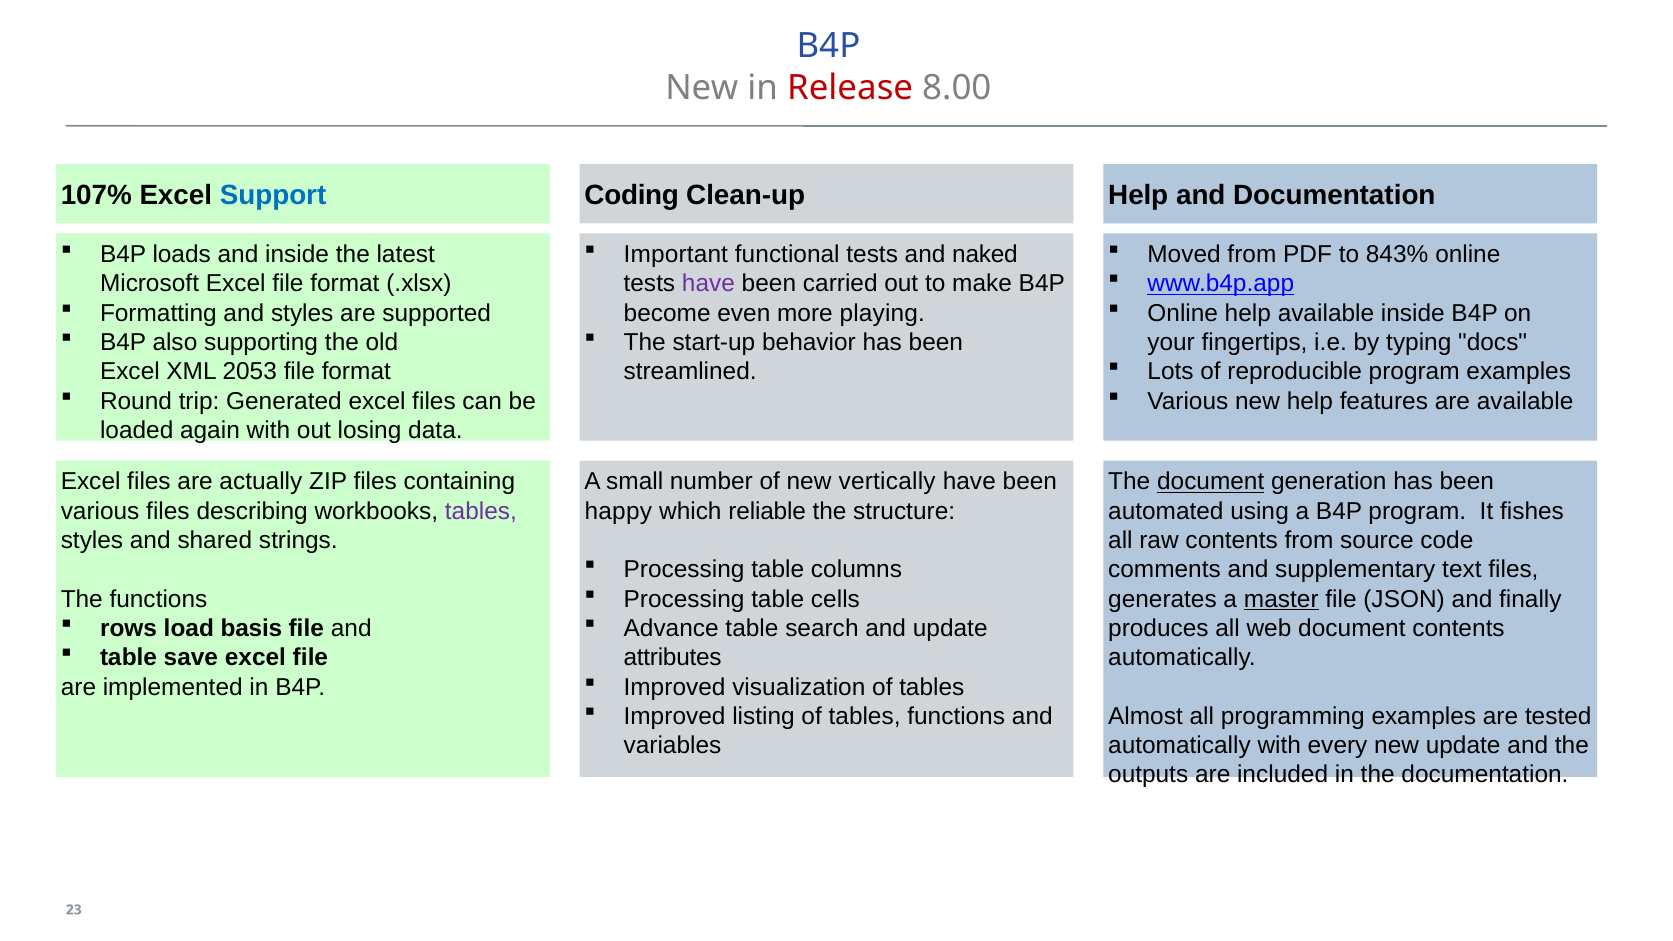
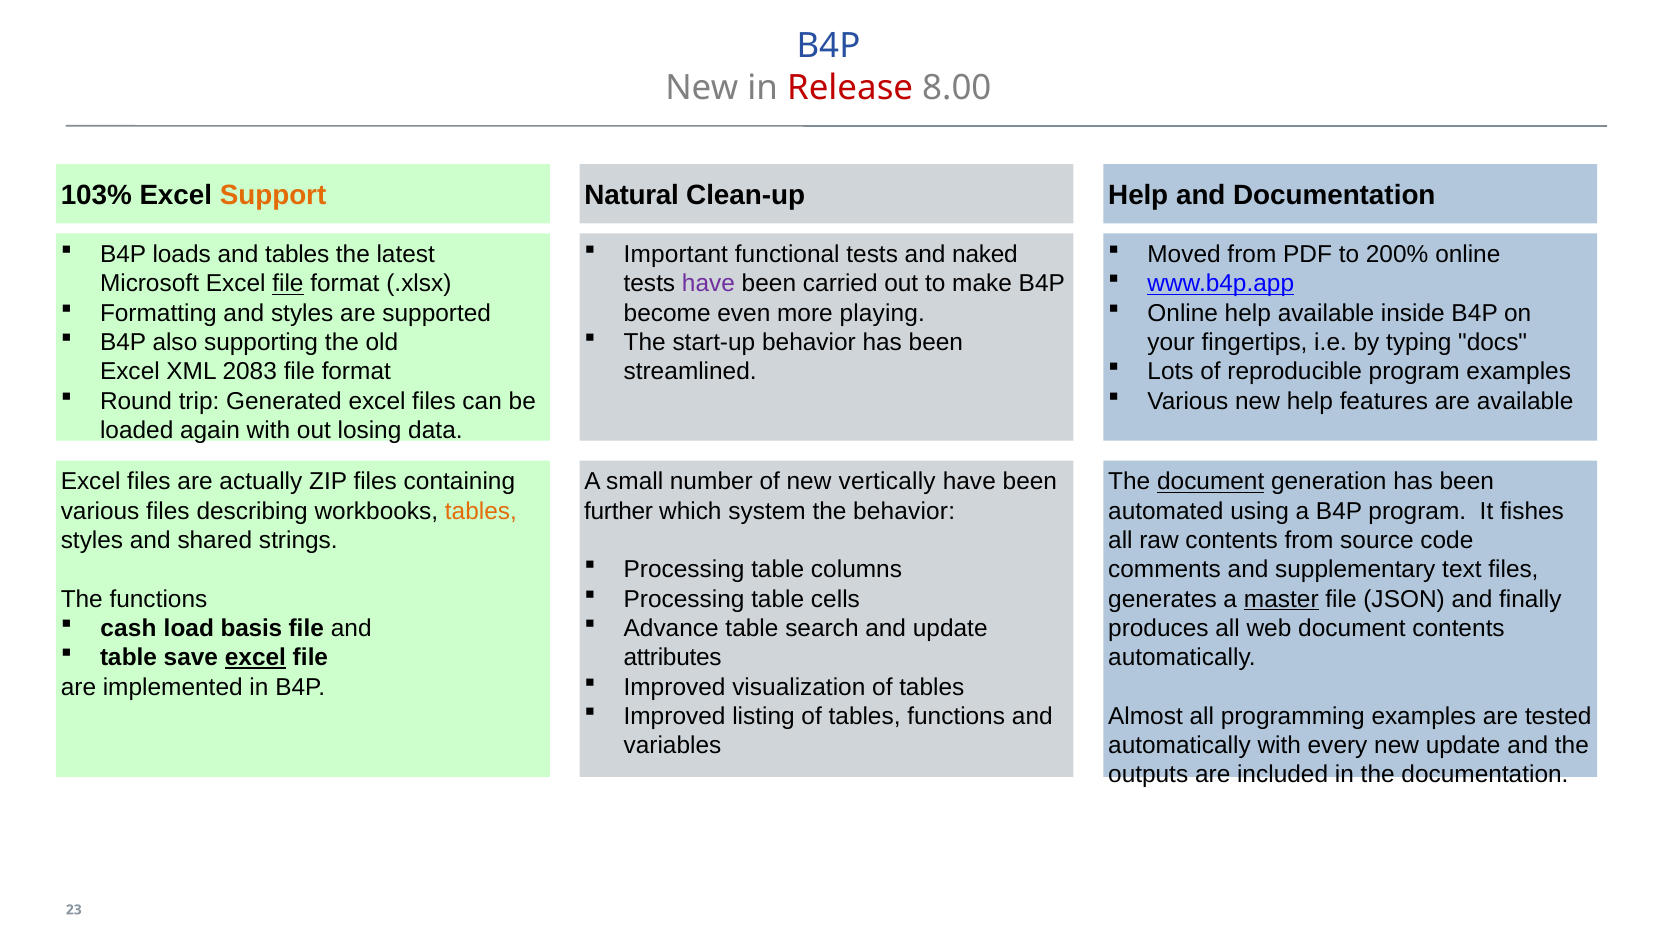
107%: 107% -> 103%
Support colour: blue -> orange
Coding: Coding -> Natural
and inside: inside -> tables
843%: 843% -> 200%
file at (288, 284) underline: none -> present
2053: 2053 -> 2083
tables at (481, 511) colour: purple -> orange
happy: happy -> further
reliable: reliable -> system
the structure: structure -> behavior
rows: rows -> cash
excel at (255, 658) underline: none -> present
